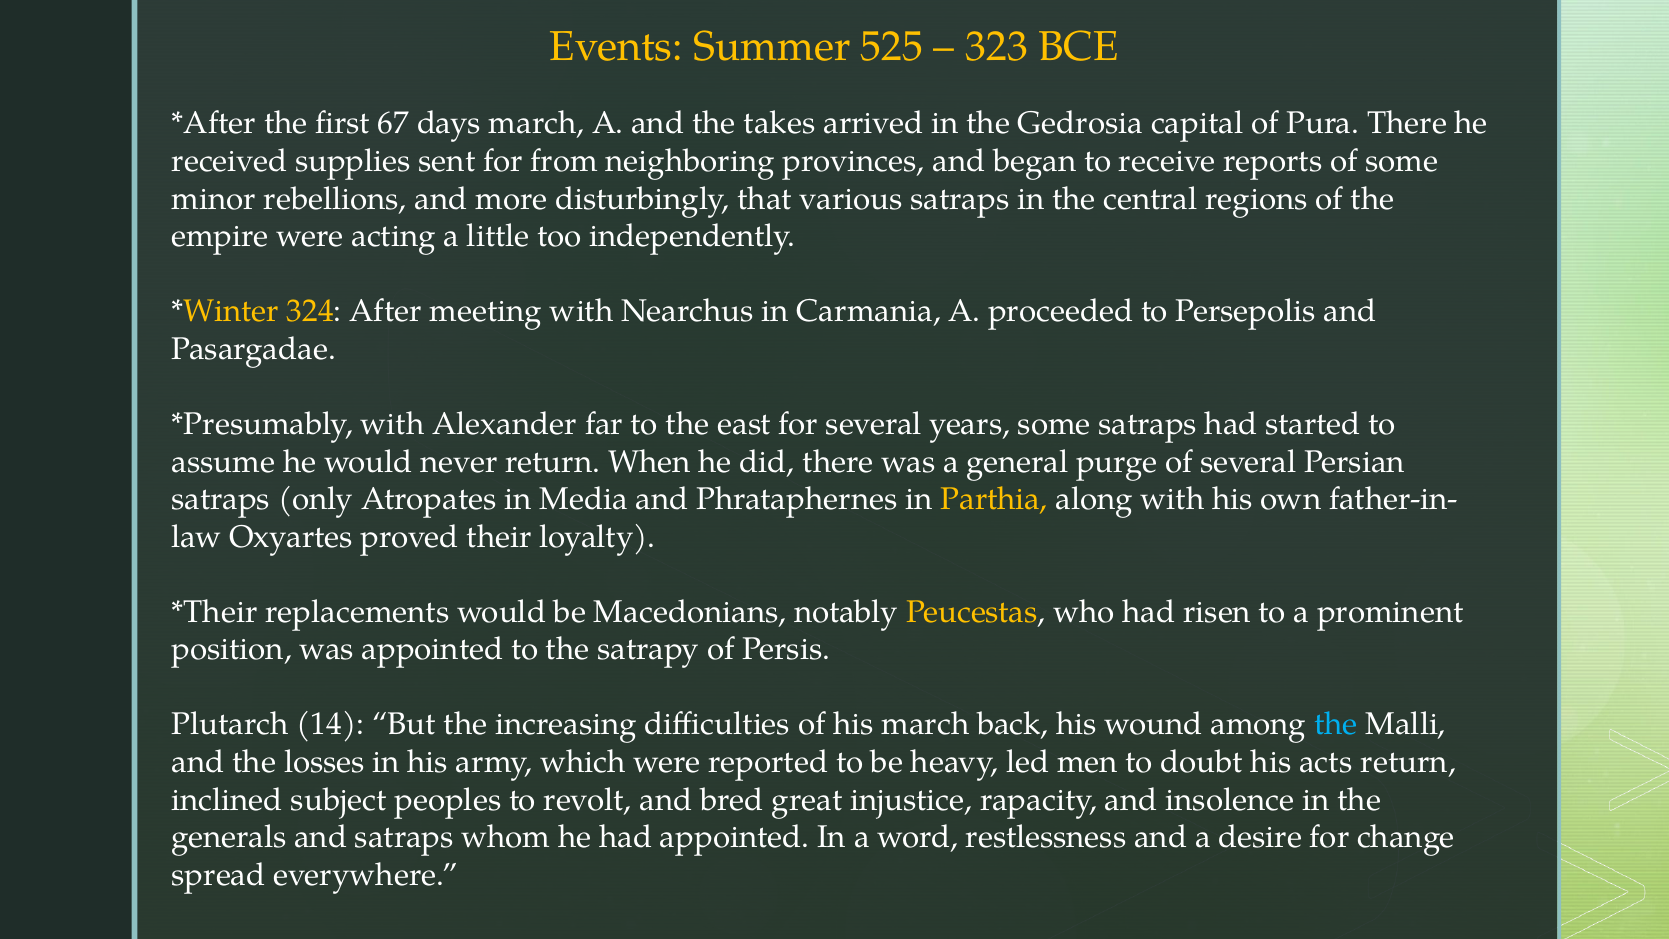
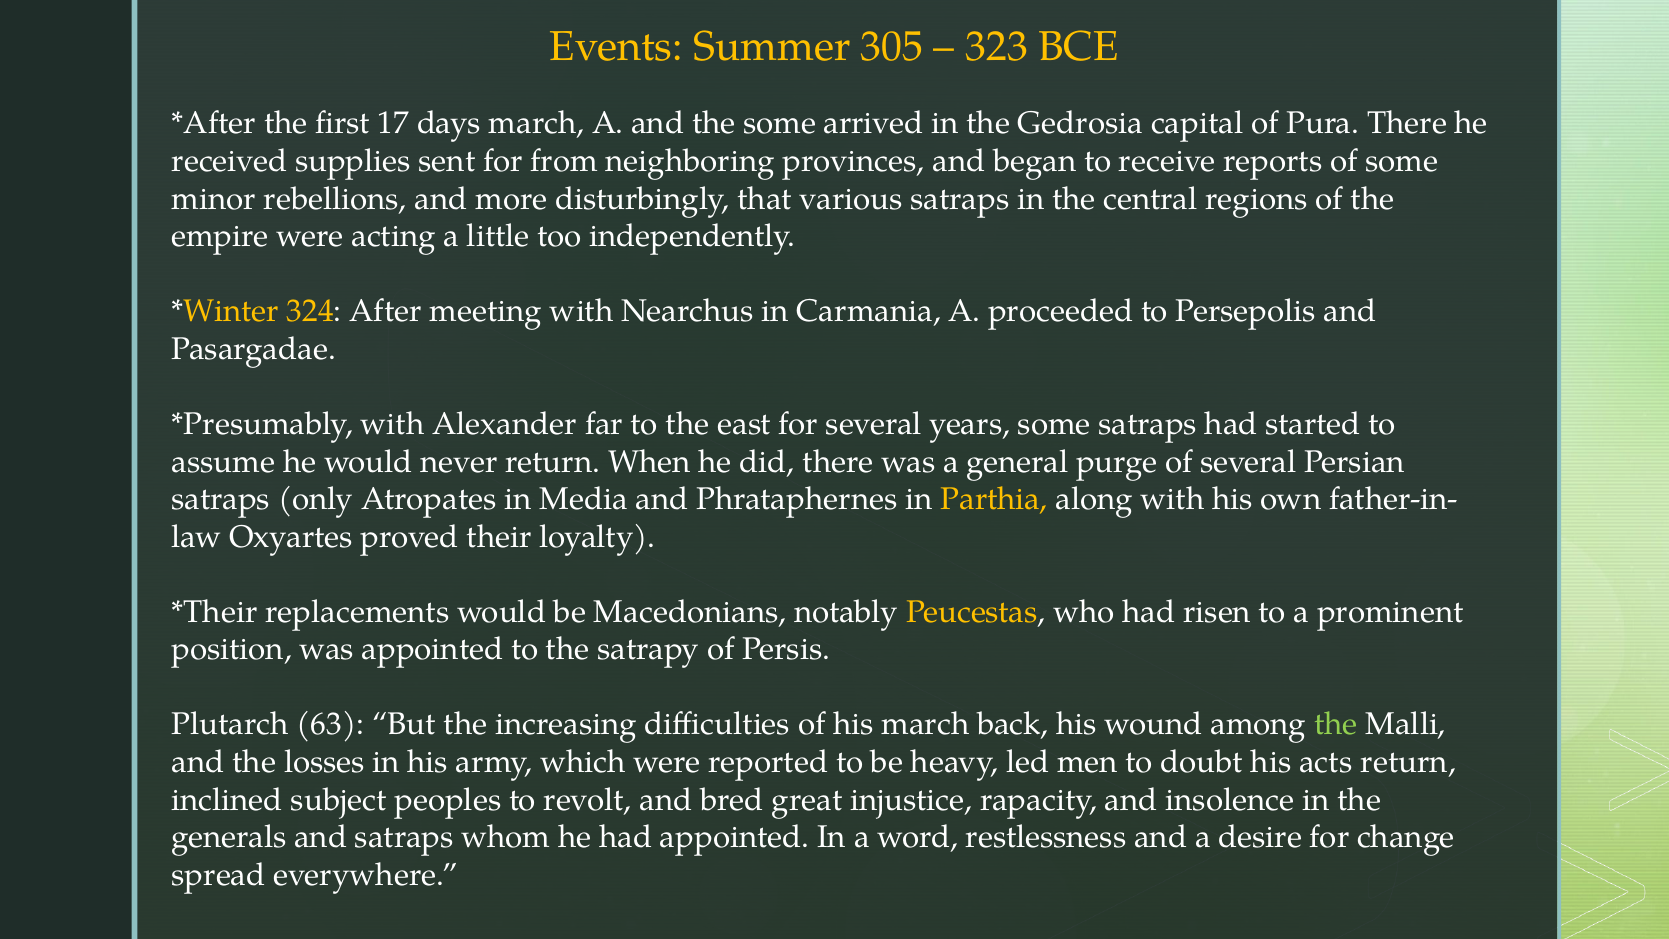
525: 525 -> 305
67: 67 -> 17
the takes: takes -> some
14: 14 -> 63
the at (1336, 724) colour: light blue -> light green
